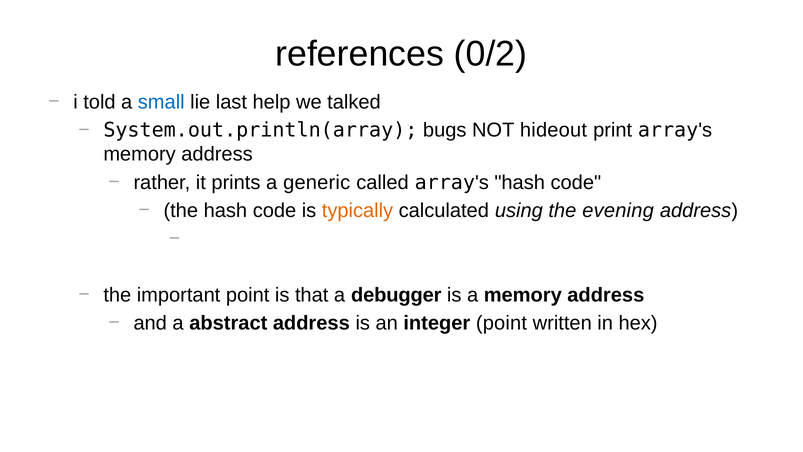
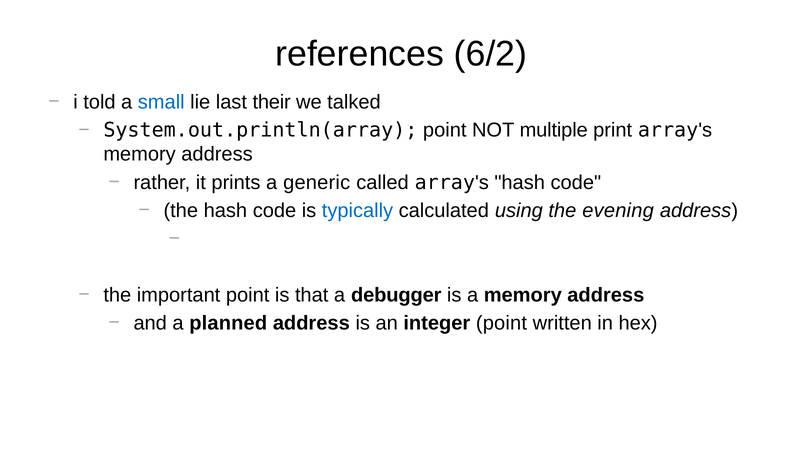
0/2: 0/2 -> 6/2
help: help -> their
System.out.println(array bugs: bugs -> point
hideout: hideout -> multiple
typically colour: orange -> blue
abstract: abstract -> planned
